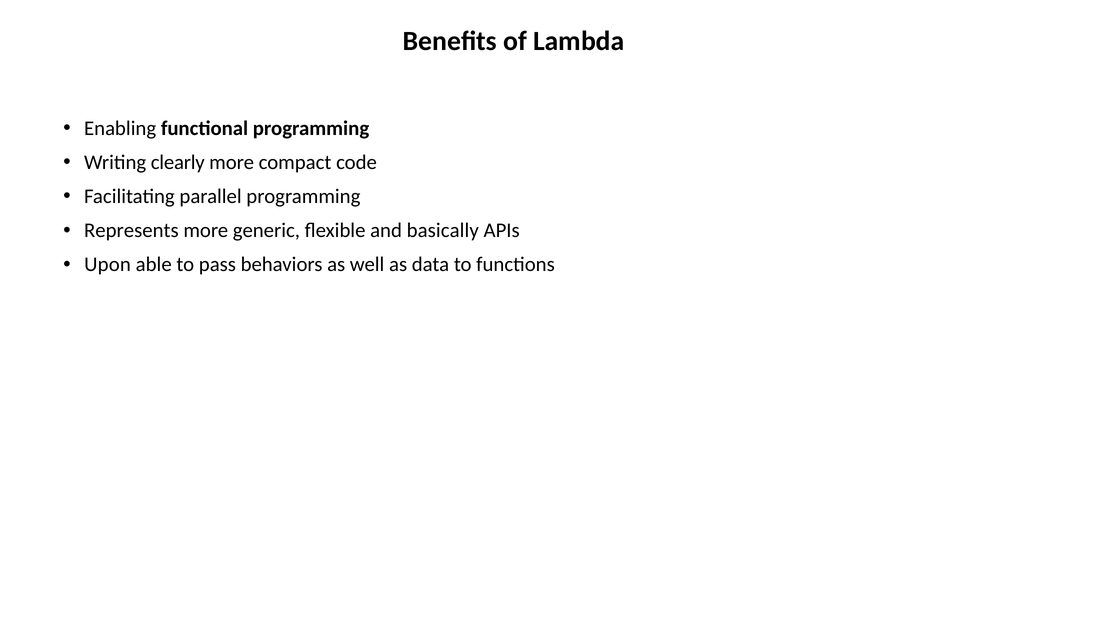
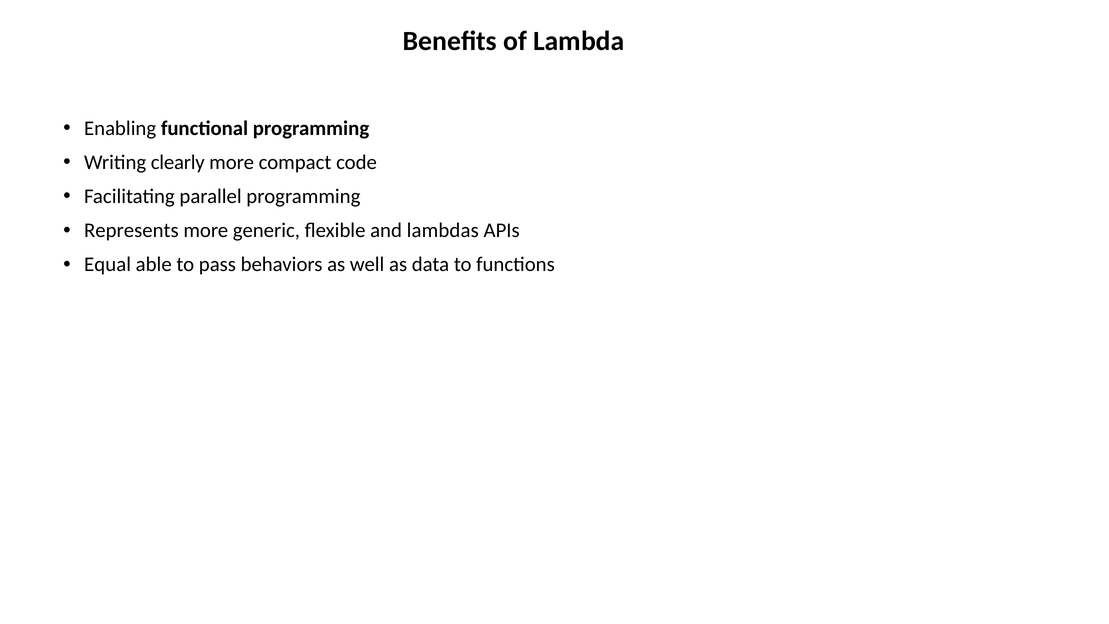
basically: basically -> lambdas
Upon: Upon -> Equal
